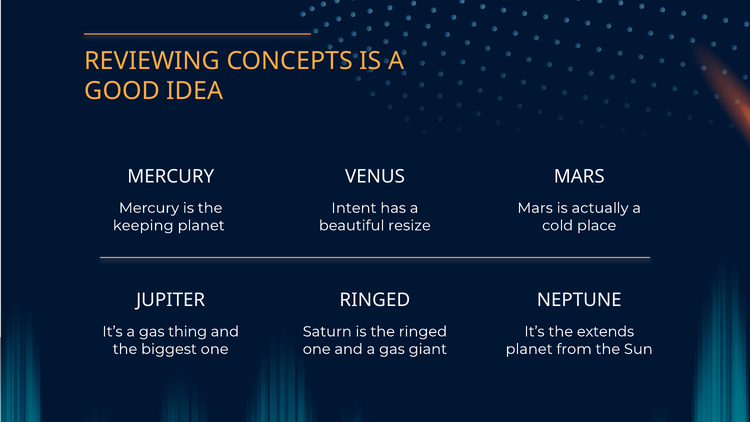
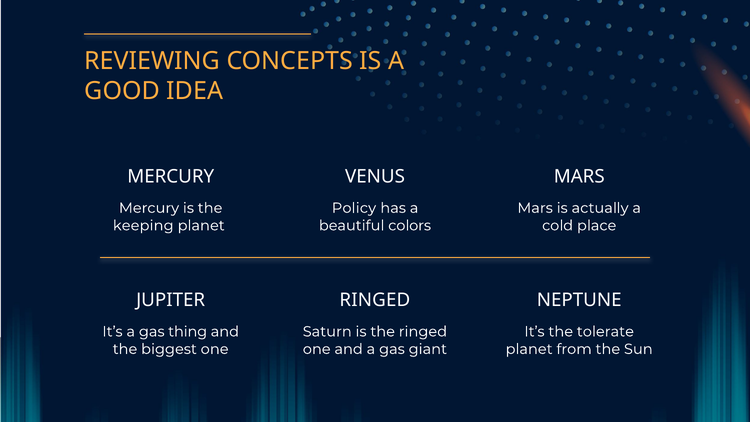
Intent: Intent -> Policy
resize: resize -> colors
extends: extends -> tolerate
